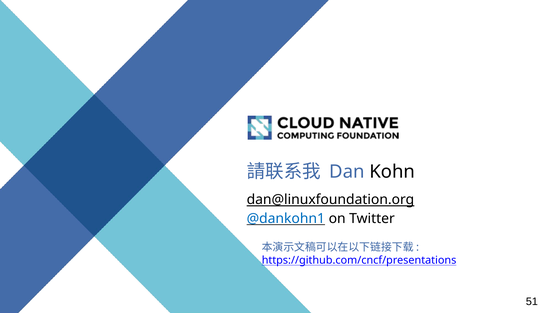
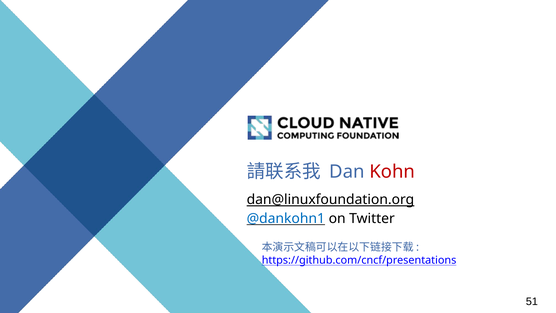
Kohn colour: black -> red
